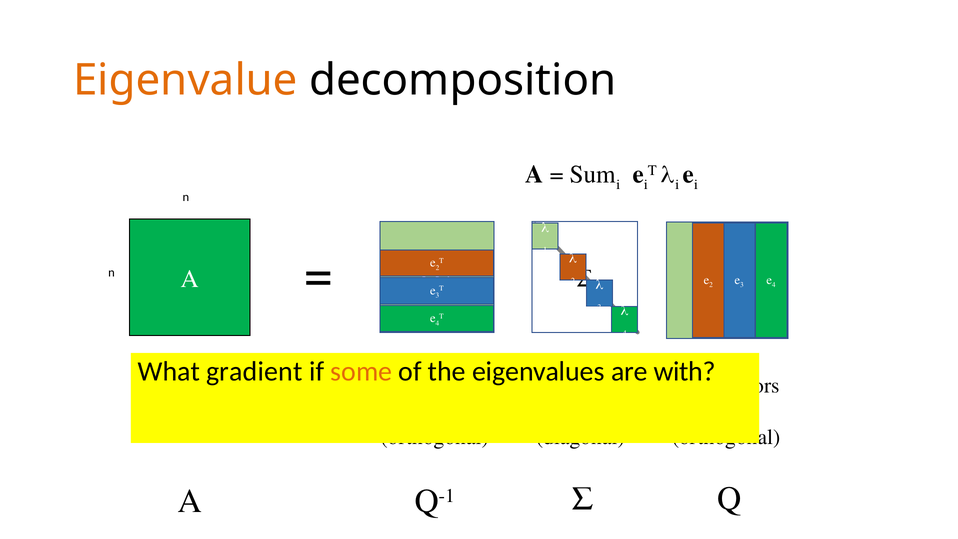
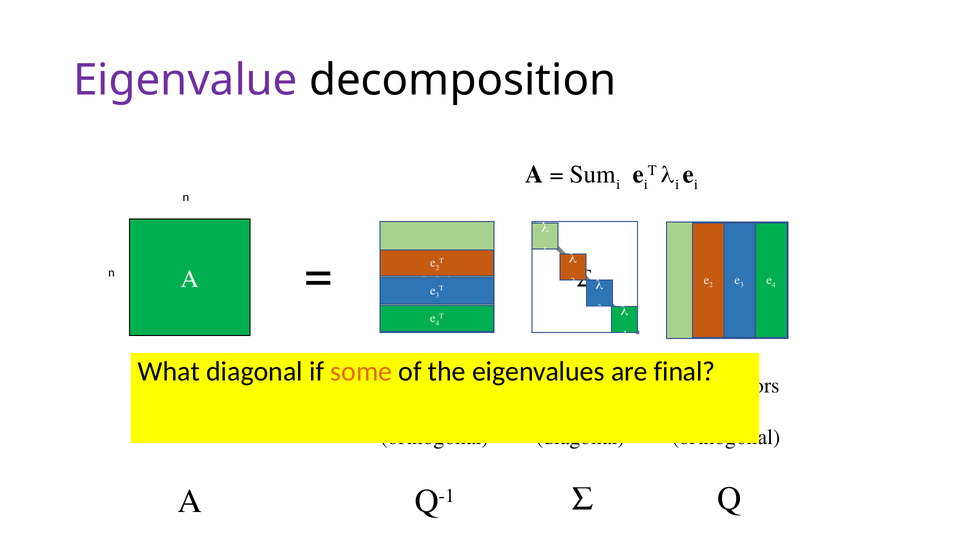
Eigenvalue colour: orange -> purple
gradient at (254, 371): gradient -> diagonal
with: with -> final
